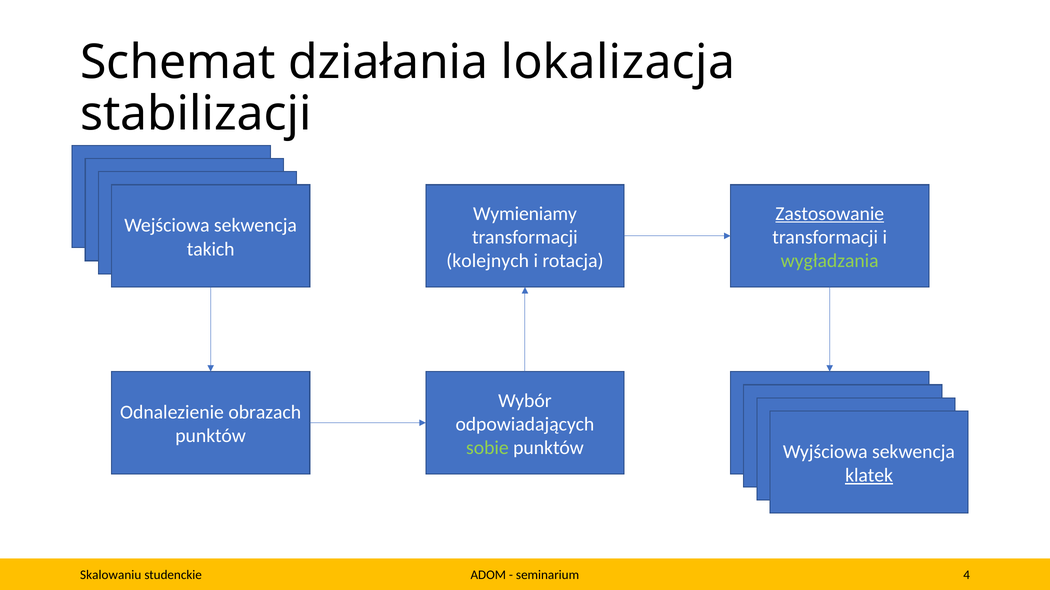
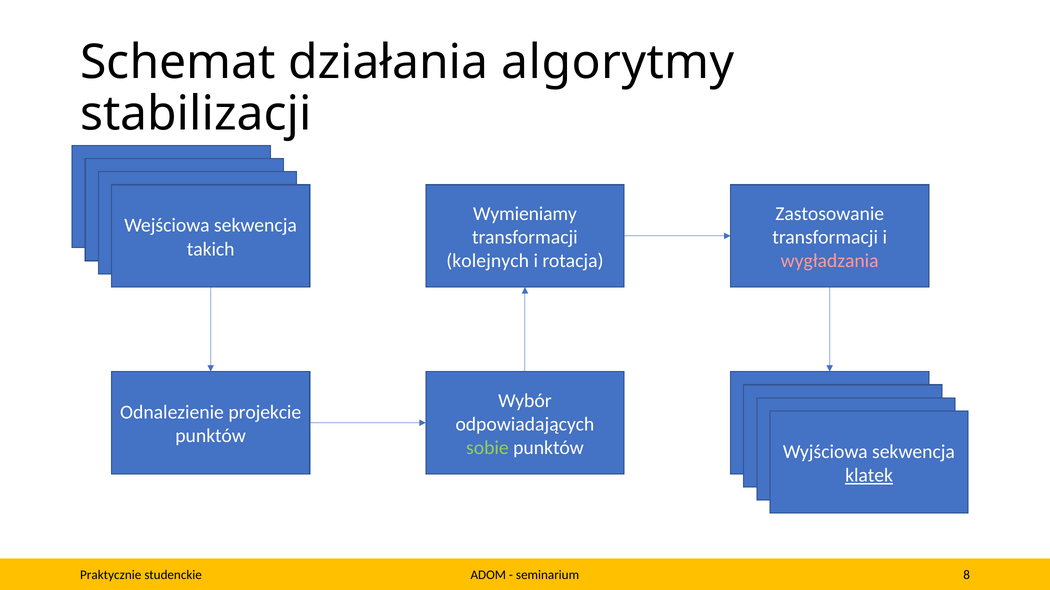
lokalizacja: lokalizacja -> algorytmy
Zastosowanie underline: present -> none
wygładzania colour: light green -> pink
obrazach: obrazach -> projekcie
4: 4 -> 8
Skalowaniu: Skalowaniu -> Praktycznie
